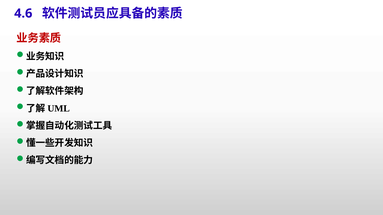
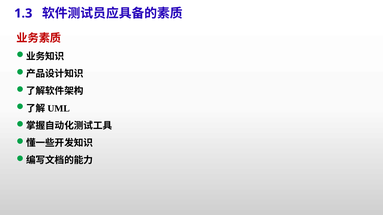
4.6: 4.6 -> 1.3
